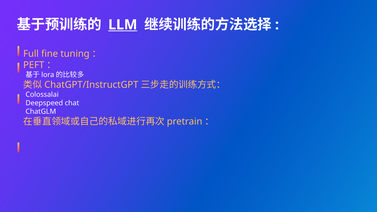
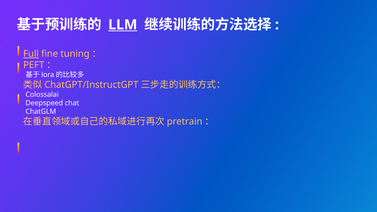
Full underline: none -> present
